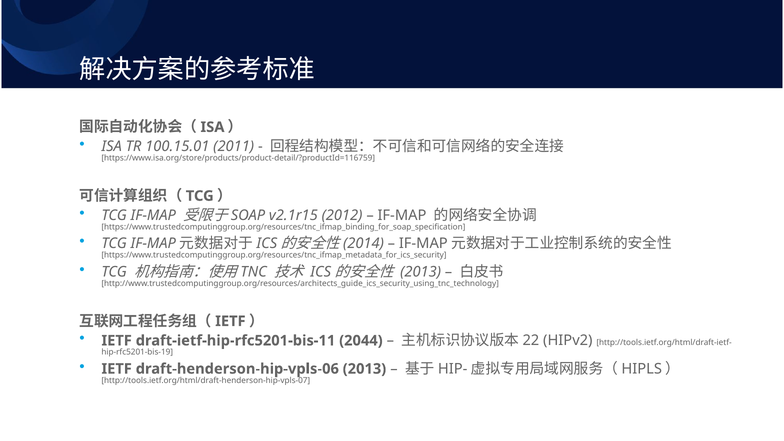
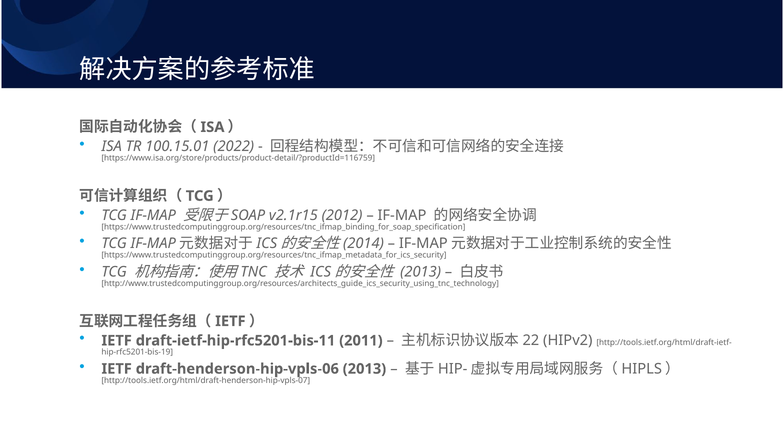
2011: 2011 -> 2022
2044: 2044 -> 2011
